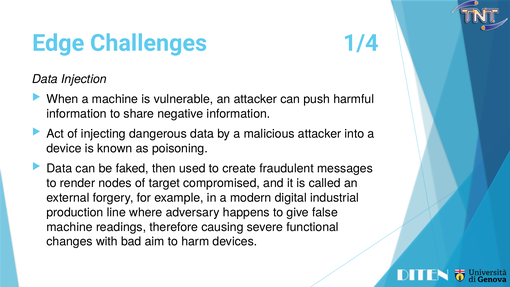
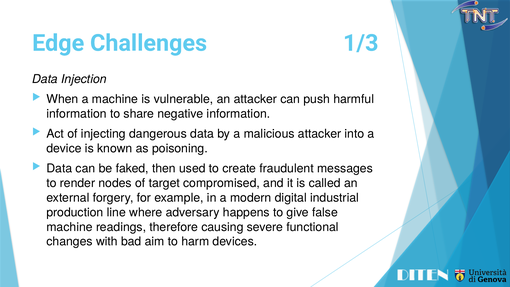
1/4: 1/4 -> 1/3
